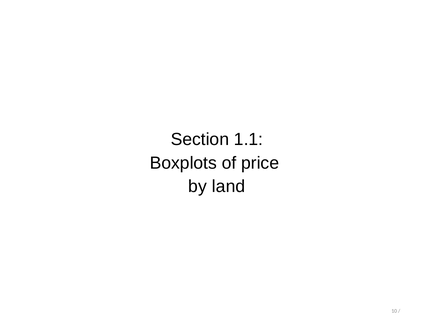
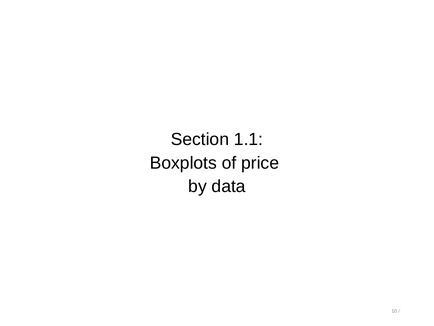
land: land -> data
